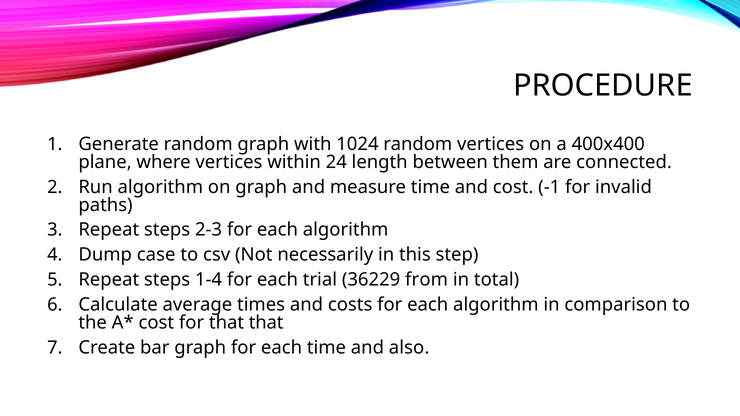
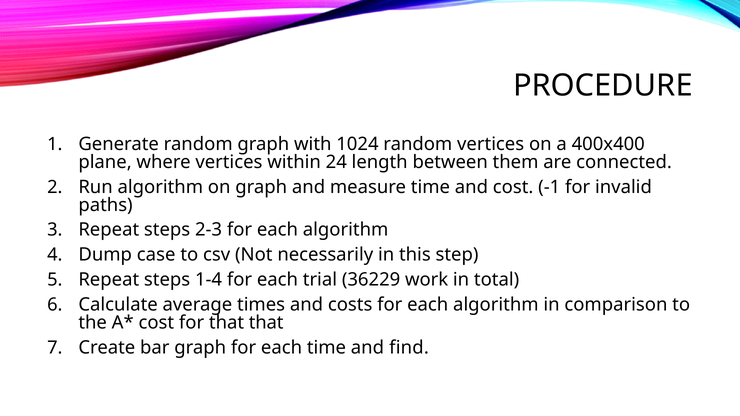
from: from -> work
also: also -> find
